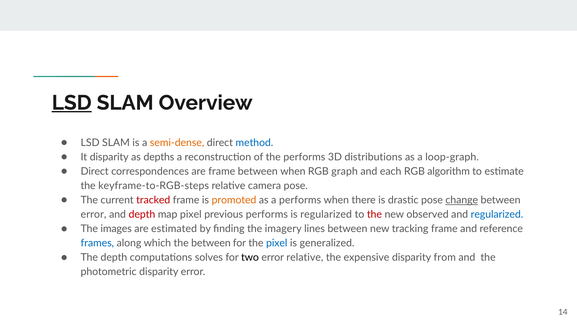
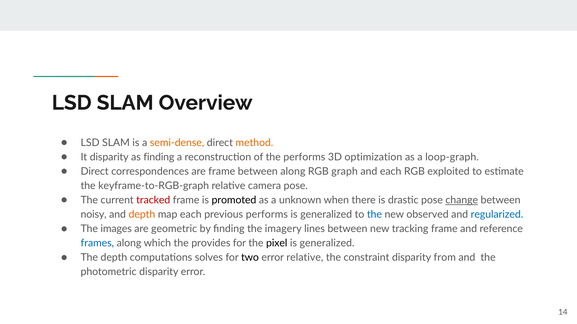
LSD at (72, 103) underline: present -> none
method colour: blue -> orange
as depths: depths -> finding
distributions: distributions -> optimization
between when: when -> along
algorithm: algorithm -> exploited
keyframe-to-RGB-steps: keyframe-to-RGB-steps -> keyframe-to-RGB-graph
promoted colour: orange -> black
a performs: performs -> unknown
error at (94, 215): error -> noisy
depth at (142, 215) colour: red -> orange
map pixel: pixel -> each
regularized at (326, 215): regularized -> generalized
the at (374, 215) colour: red -> blue
estimated: estimated -> geometric
the between: between -> provides
pixel at (277, 244) colour: blue -> black
expensive: expensive -> constraint
